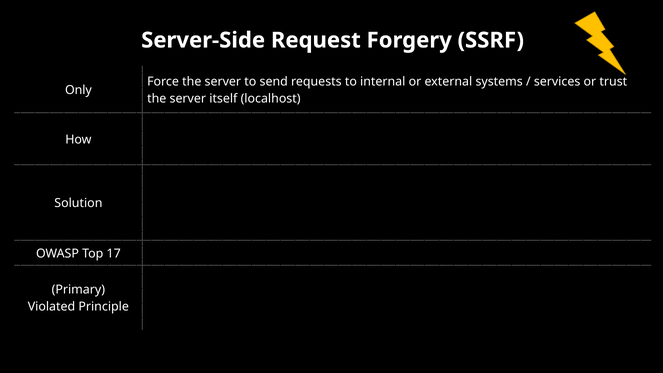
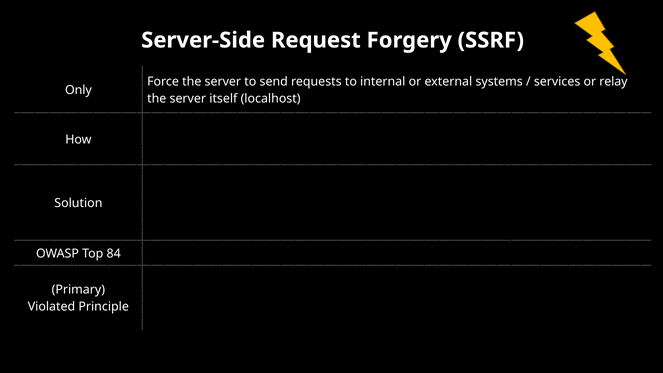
trust: trust -> relay
17: 17 -> 84
